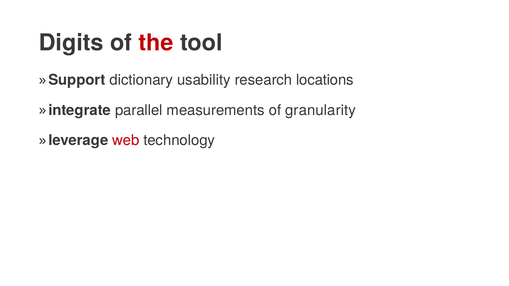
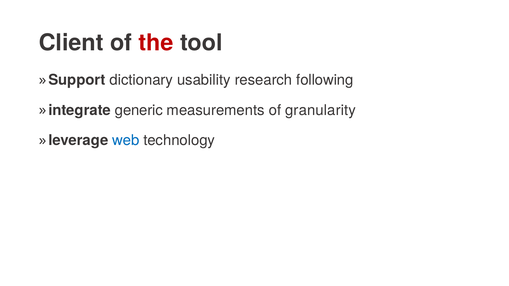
Digits: Digits -> Client
locations: locations -> following
parallel: parallel -> generic
web colour: red -> blue
